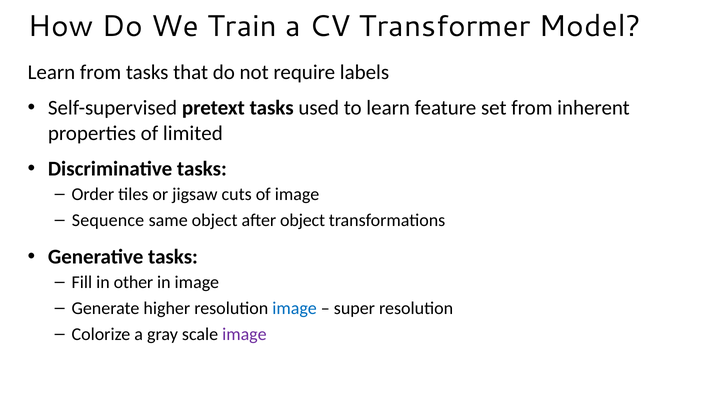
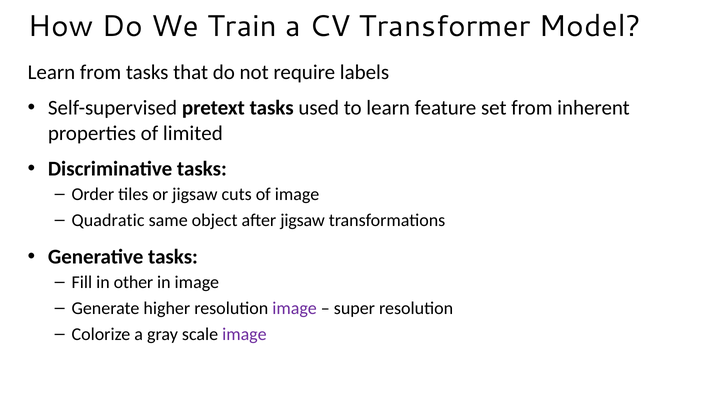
Sequence: Sequence -> Quadratic
after object: object -> jigsaw
image at (295, 308) colour: blue -> purple
